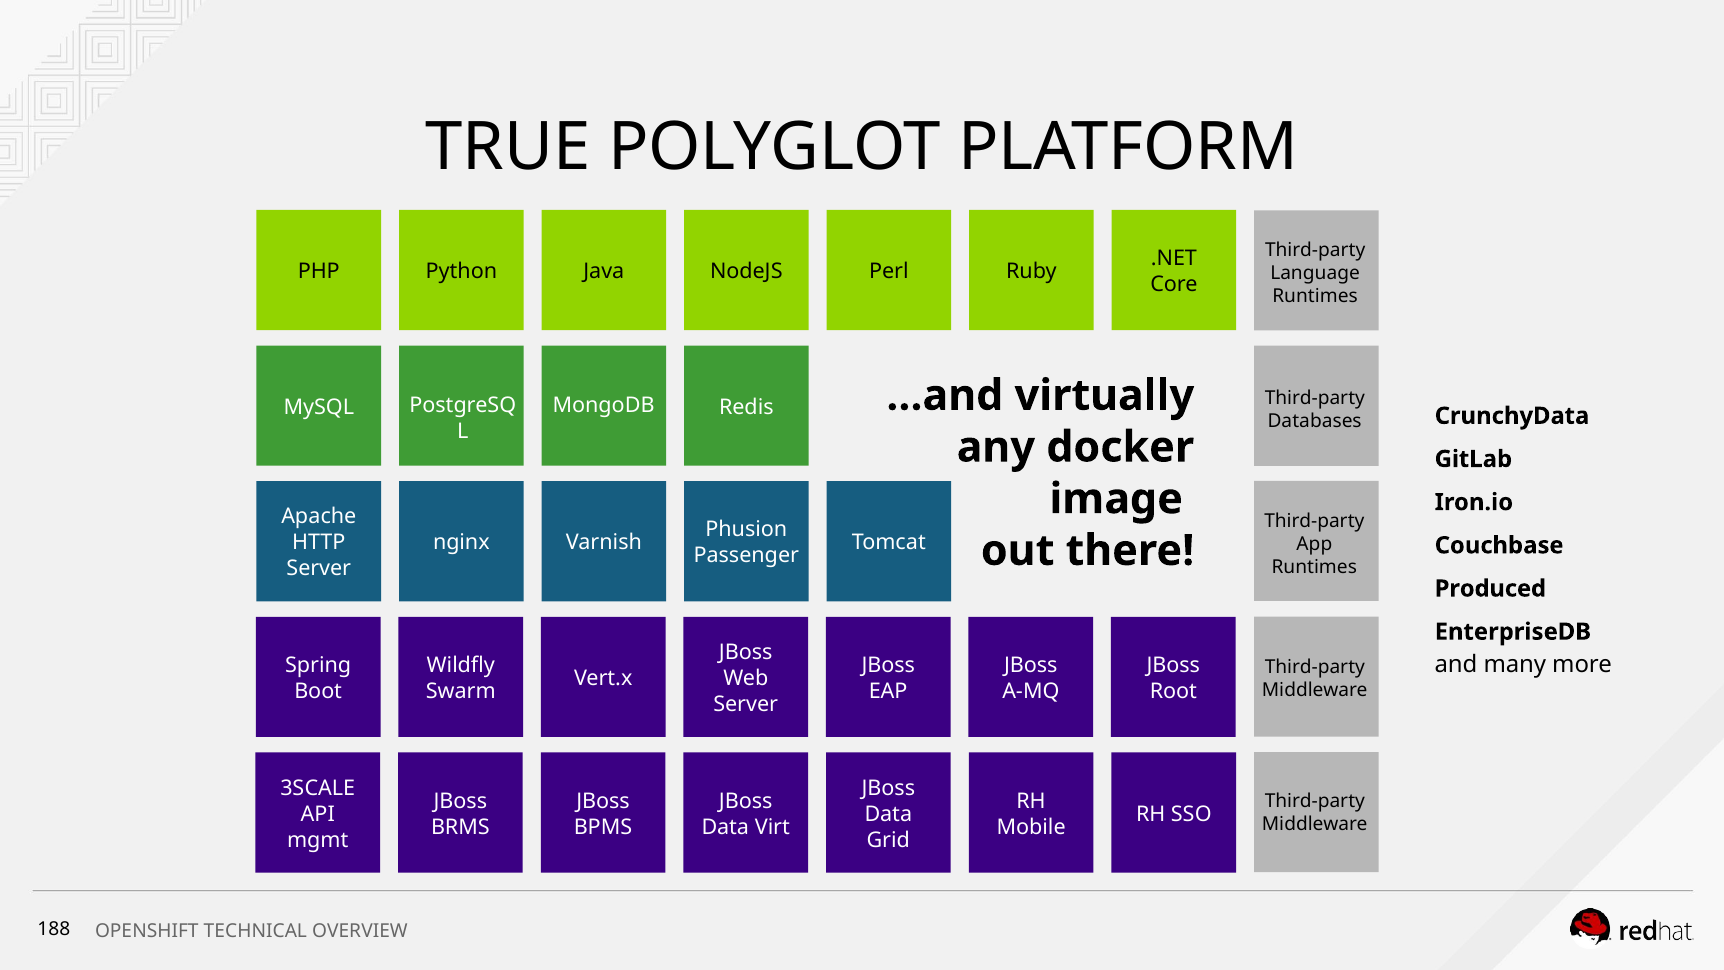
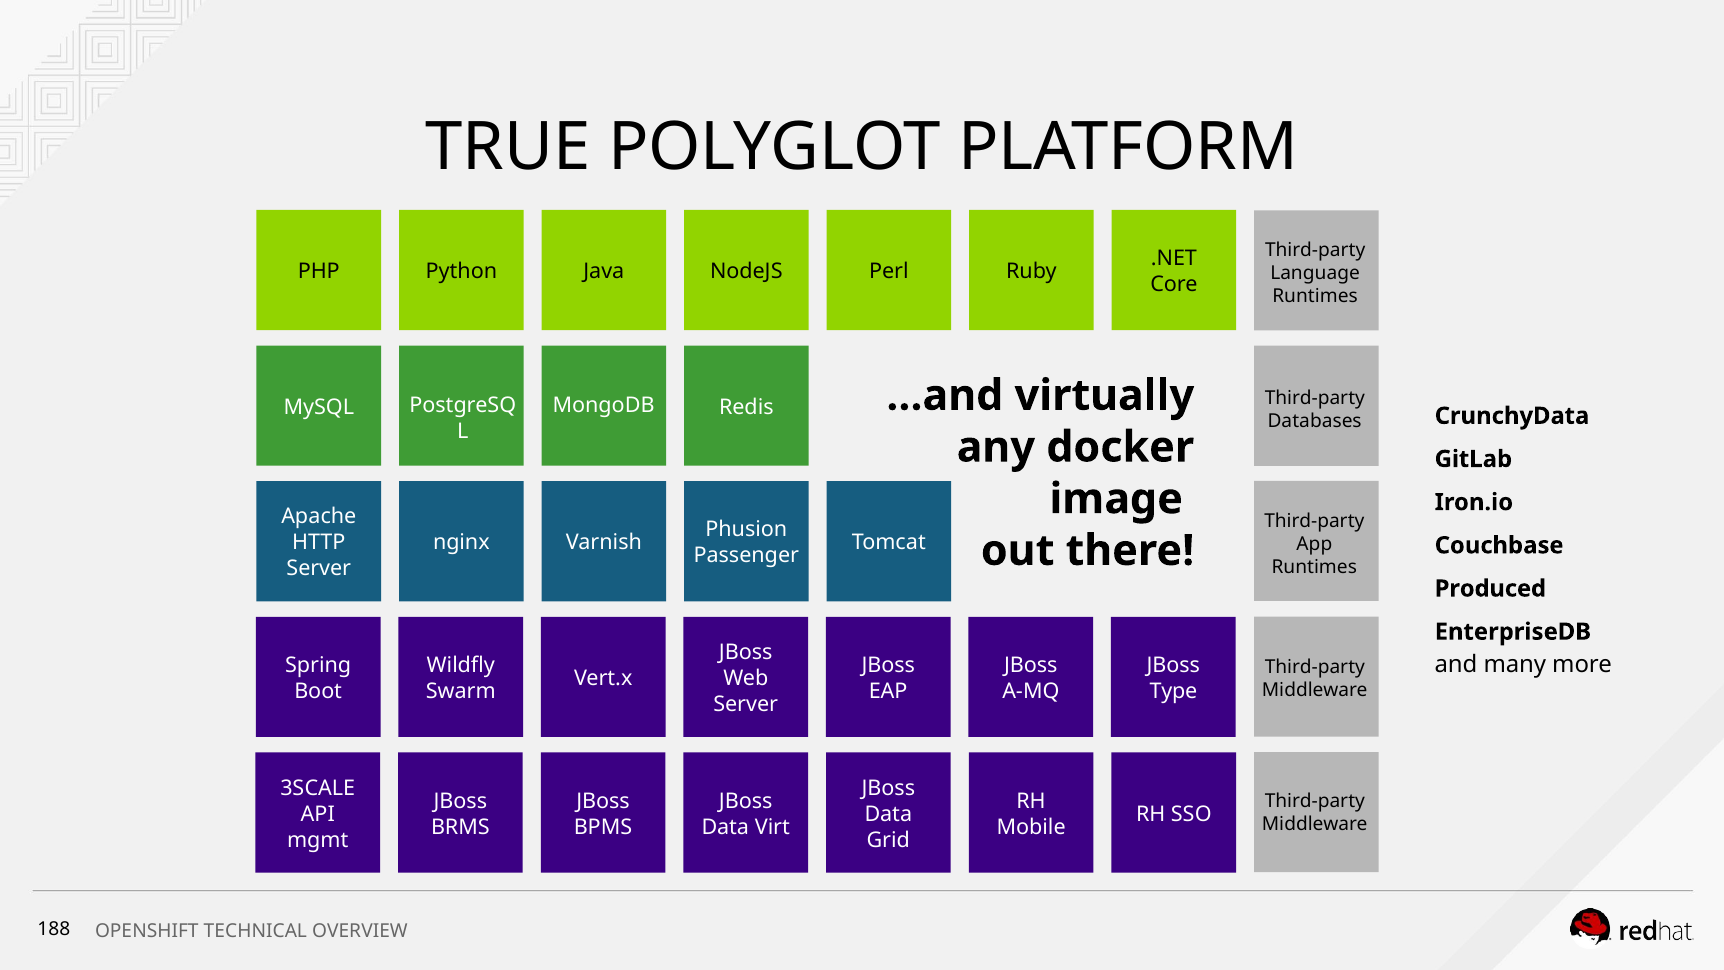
Root: Root -> Type
